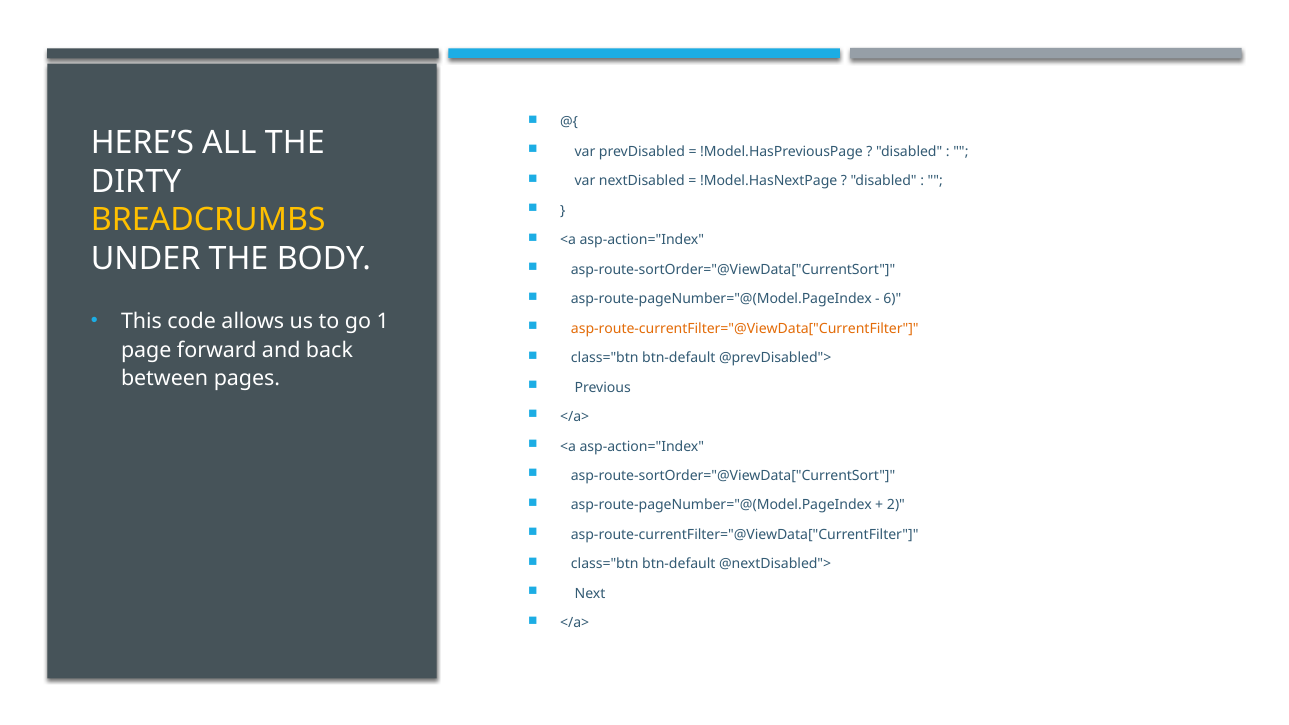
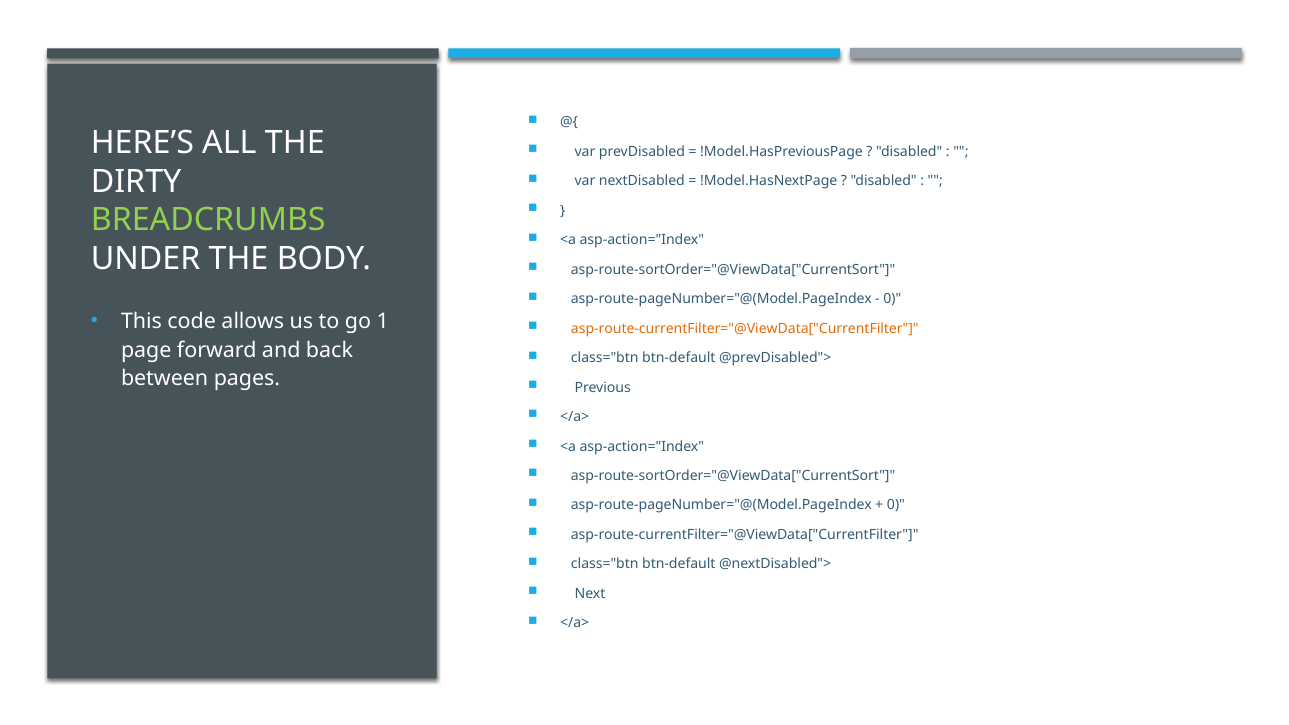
BREADCRUMBS colour: yellow -> light green
6 at (892, 299): 6 -> 0
2 at (896, 505): 2 -> 0
